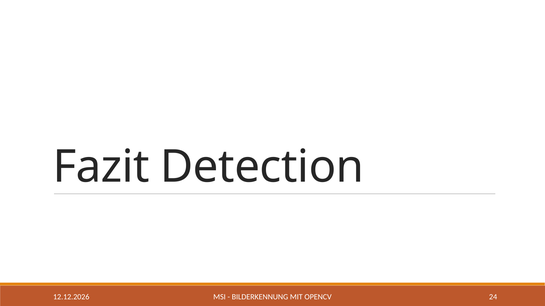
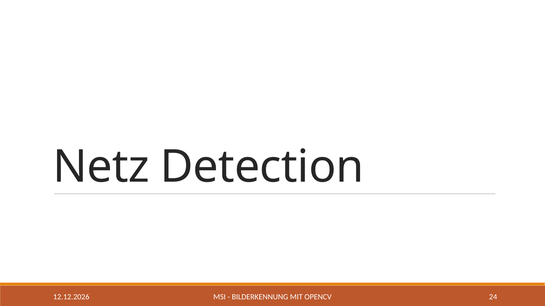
Fazit: Fazit -> Netz
